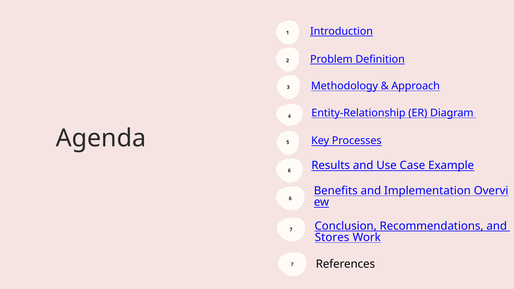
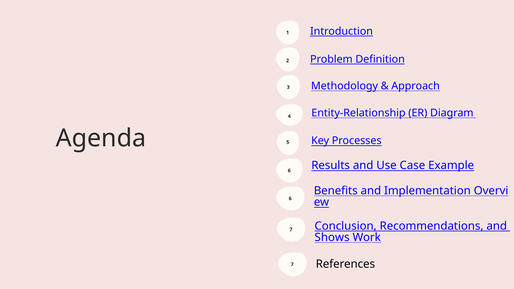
Stores: Stores -> Shows
